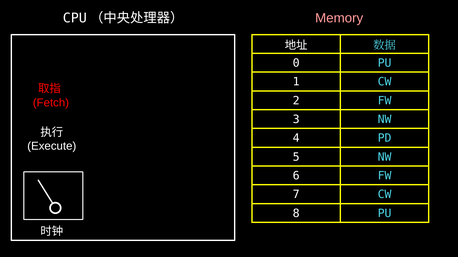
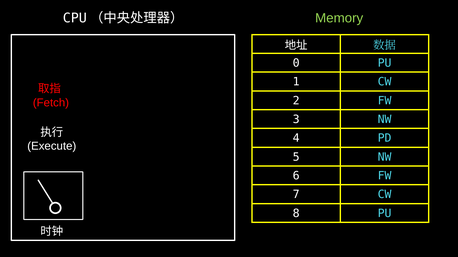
Memory colour: pink -> light green
